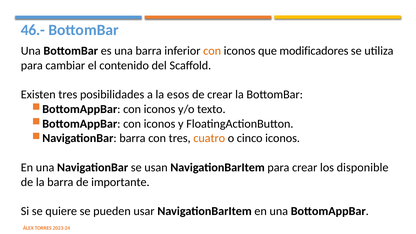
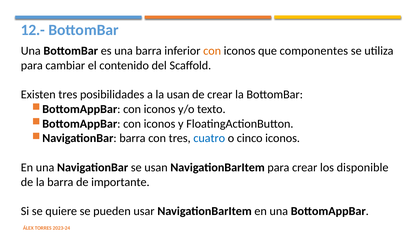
46.-: 46.- -> 12.-
modificadores: modificadores -> componentes
la esos: esos -> usan
cuatro colour: orange -> blue
